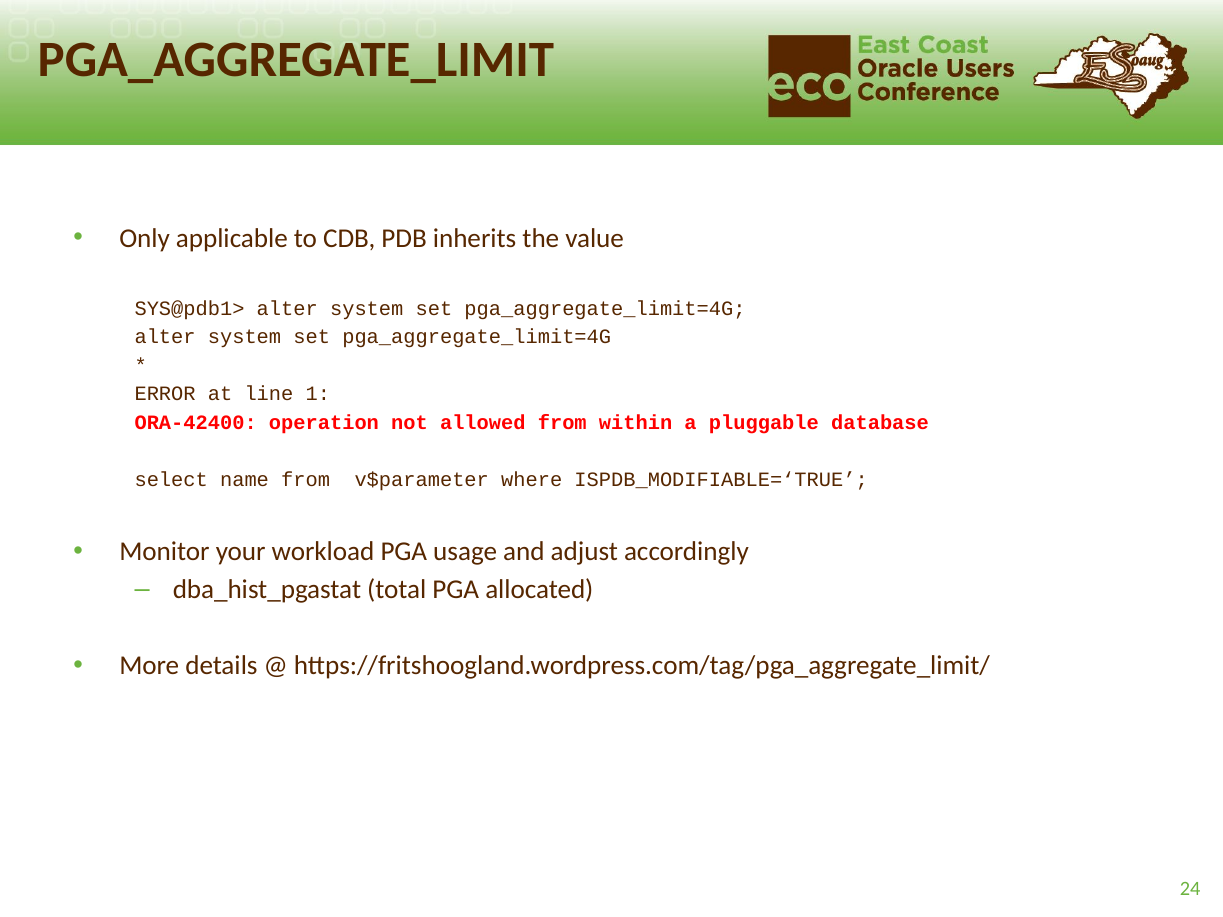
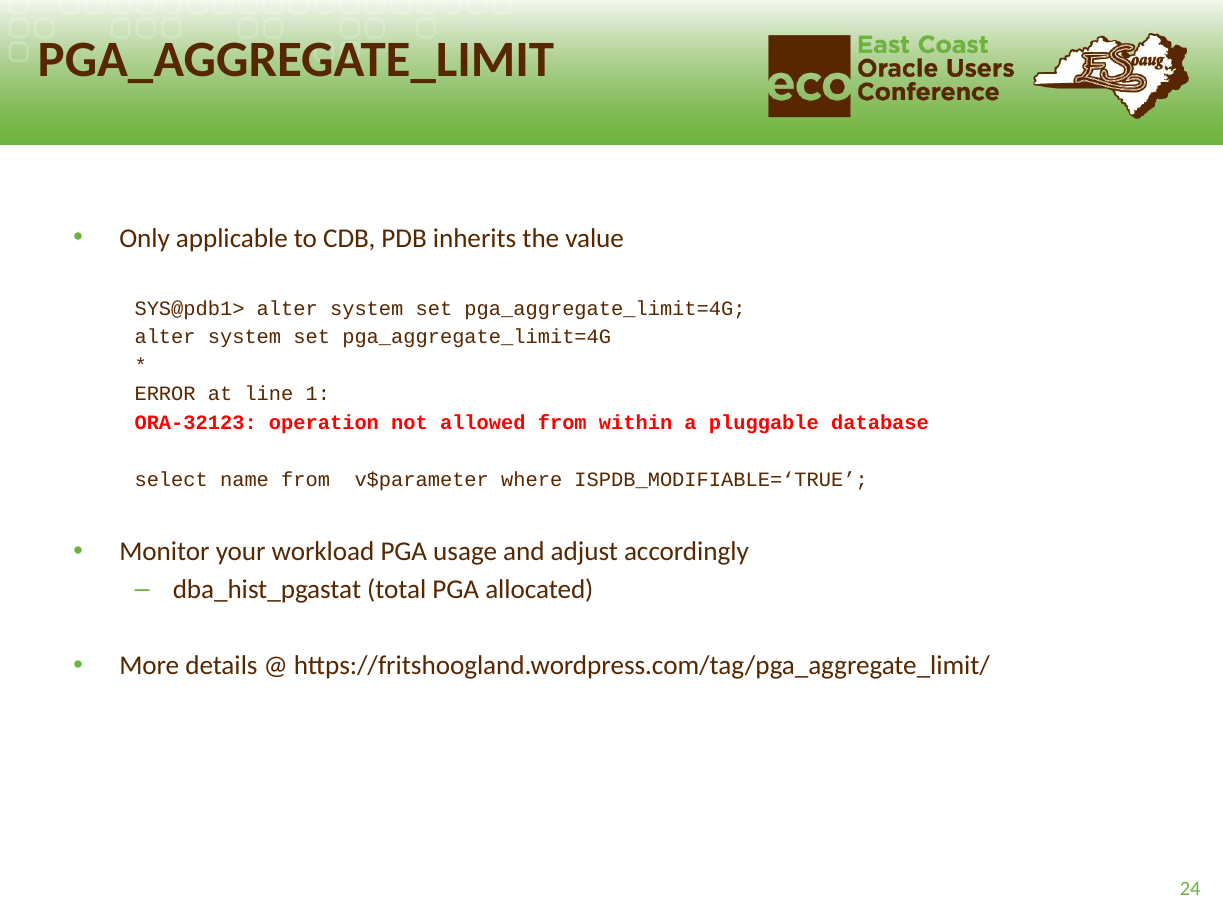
ORA-42400: ORA-42400 -> ORA-32123
